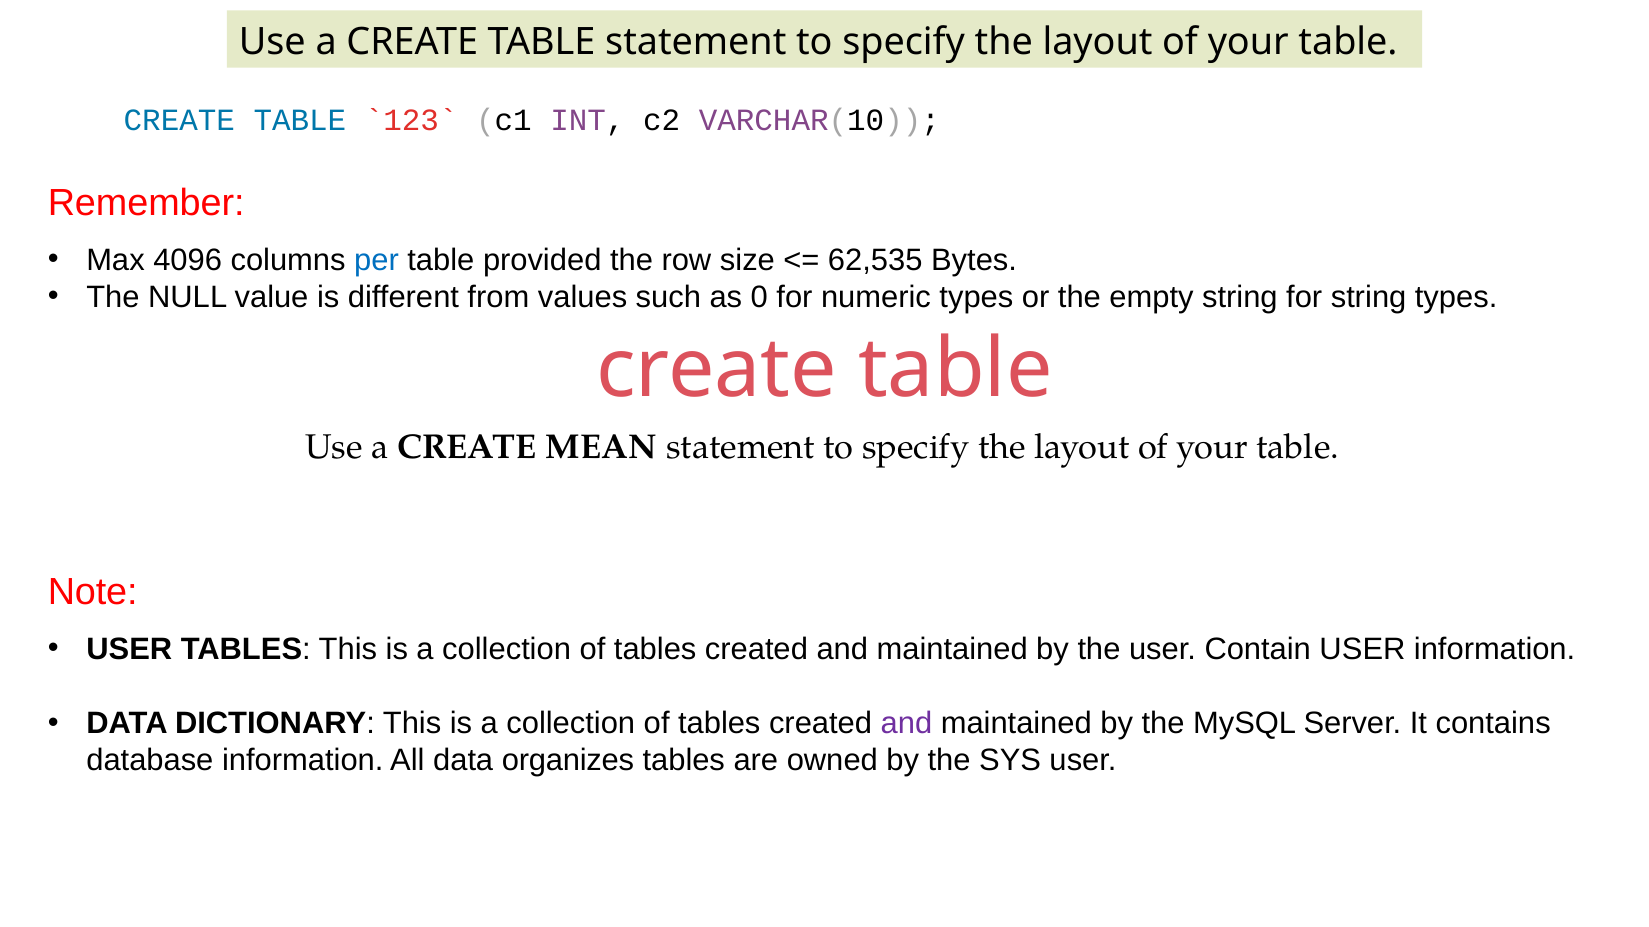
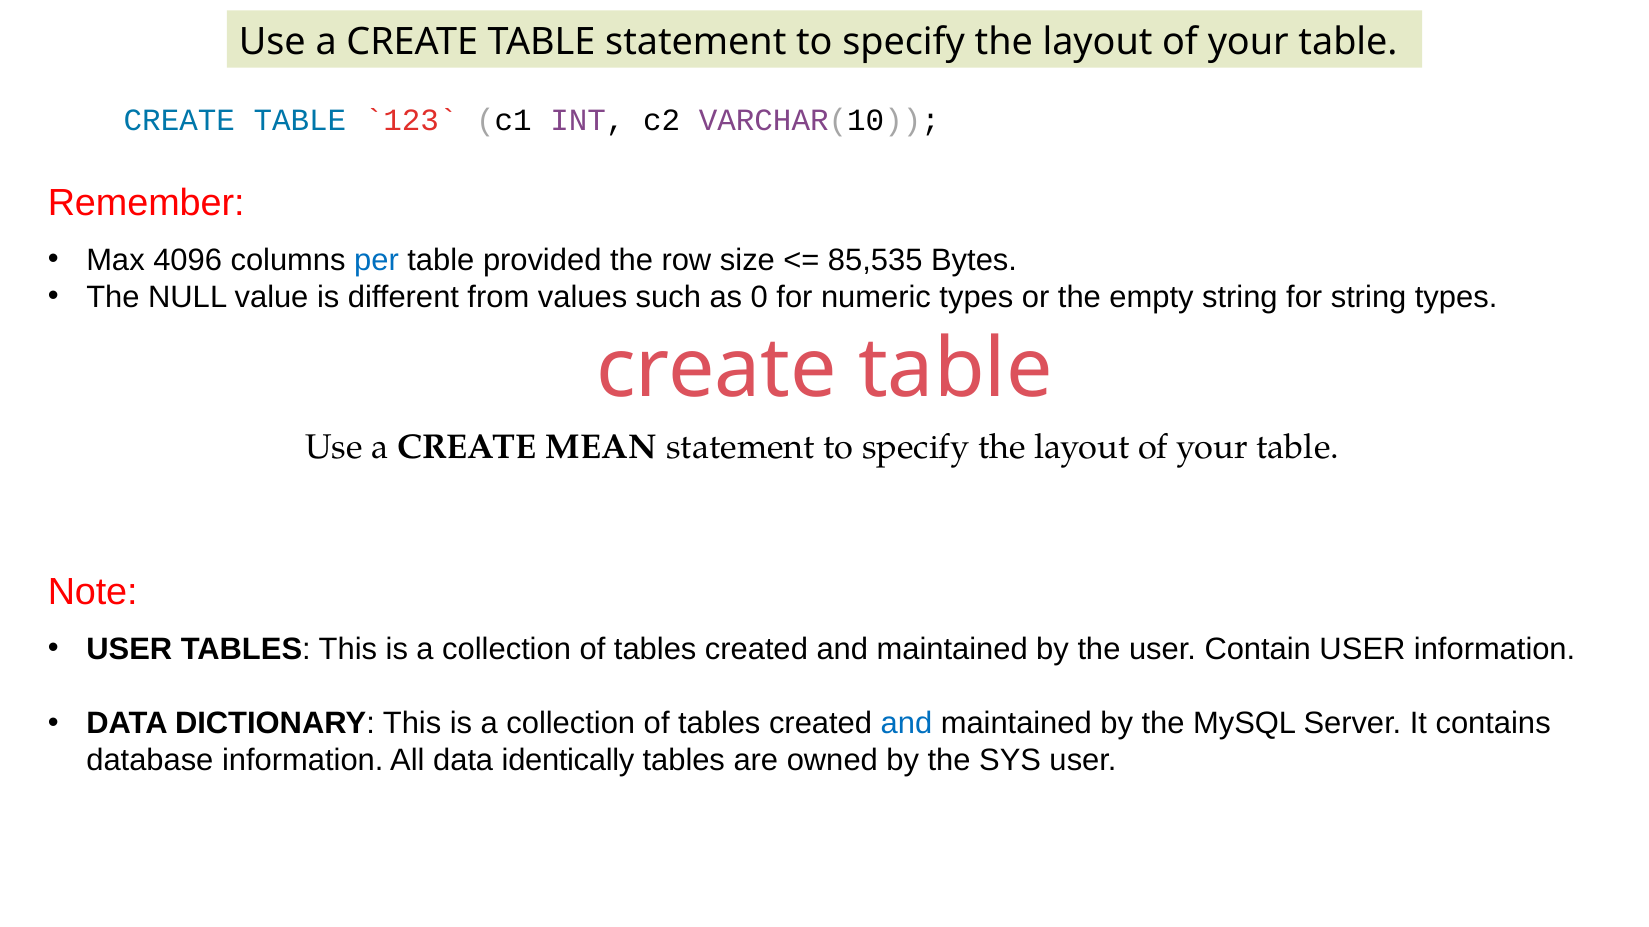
62,535: 62,535 -> 85,535
and at (906, 724) colour: purple -> blue
organizes: organizes -> identically
